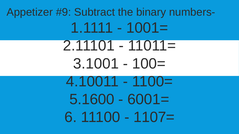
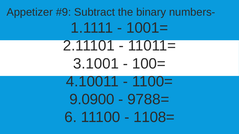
5.1600: 5.1600 -> 9.0900
6001=: 6001= -> 9788=
1107=: 1107= -> 1108=
